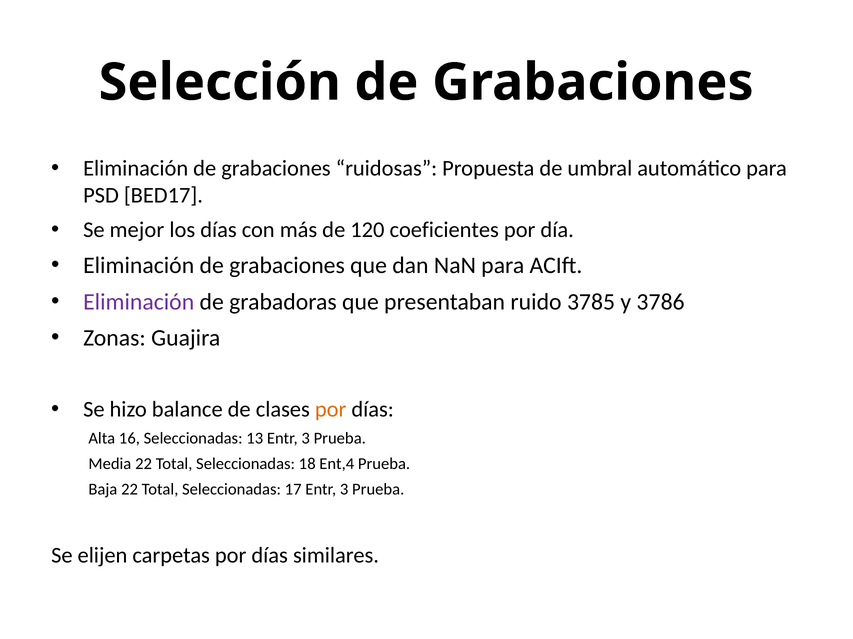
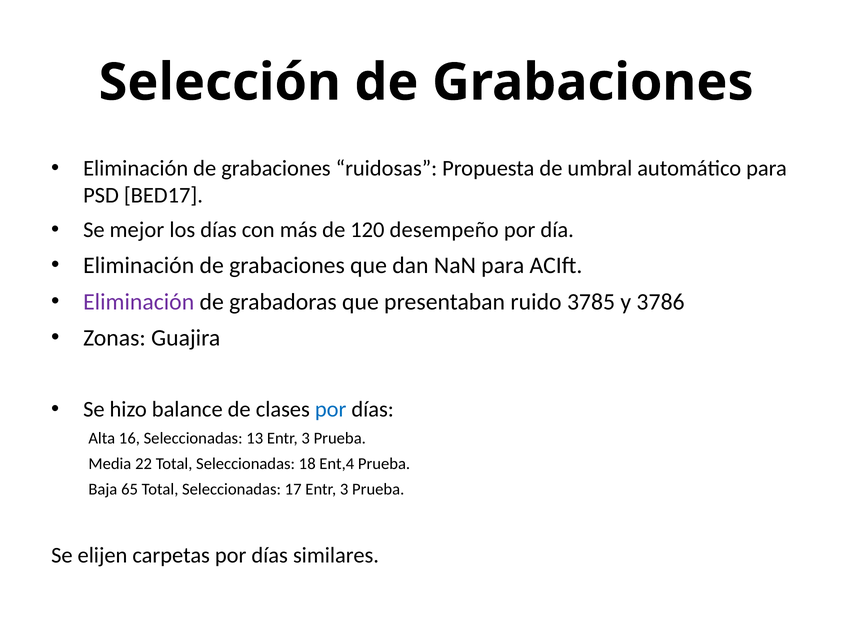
coeficientes: coeficientes -> desempeño
por at (331, 410) colour: orange -> blue
Baja 22: 22 -> 65
